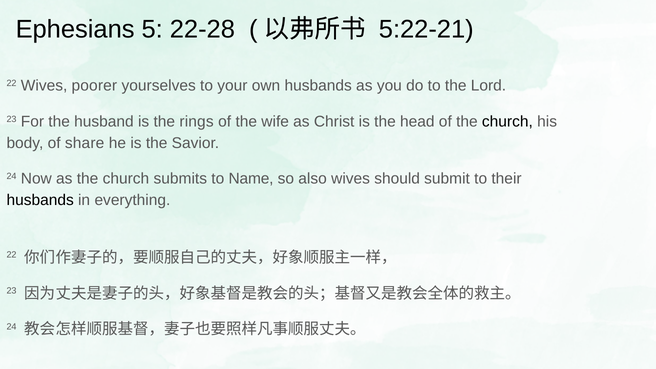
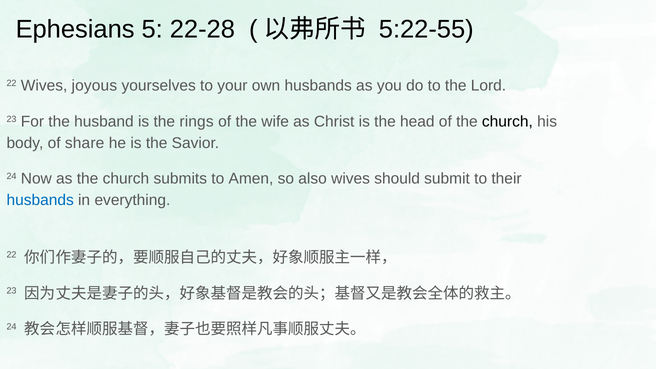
5:22-21: 5:22-21 -> 5:22-55
poorer: poorer -> joyous
Name: Name -> Amen
husbands at (40, 200) colour: black -> blue
